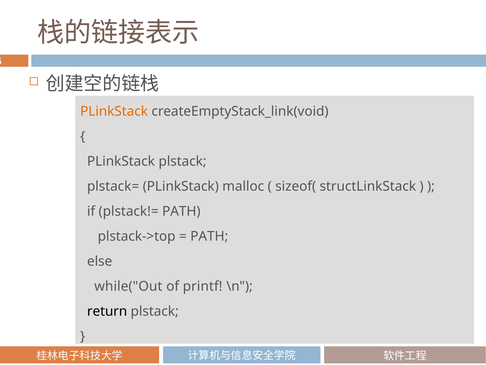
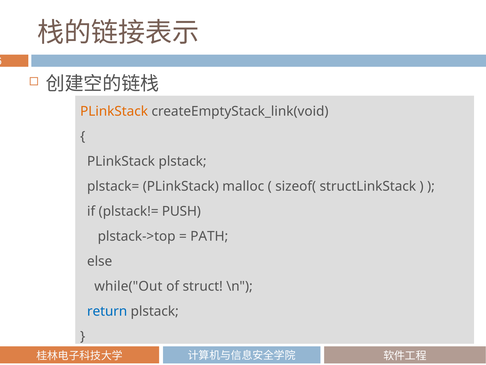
plstack!= PATH: PATH -> PUSH
printf: printf -> struct
return colour: black -> blue
